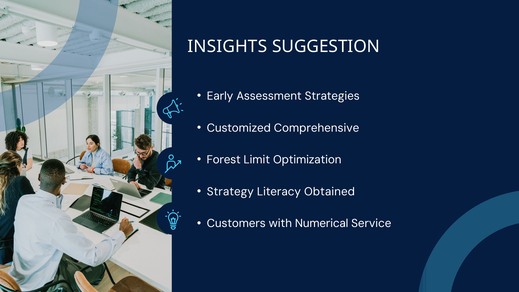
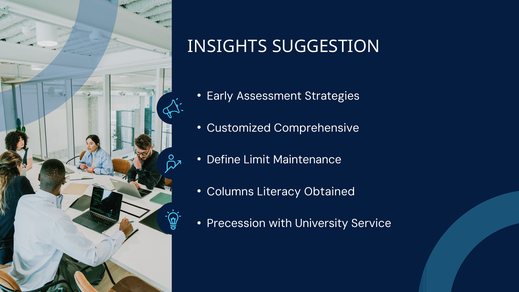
Forest: Forest -> Define
Optimization: Optimization -> Maintenance
Strategy: Strategy -> Columns
Customers: Customers -> Precession
Numerical: Numerical -> University
